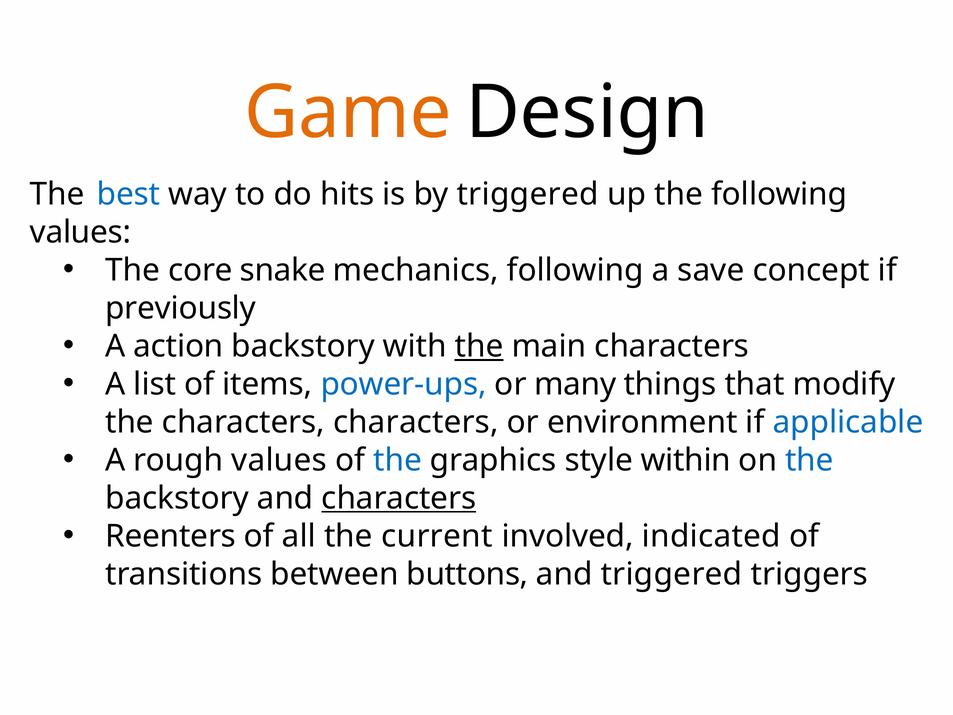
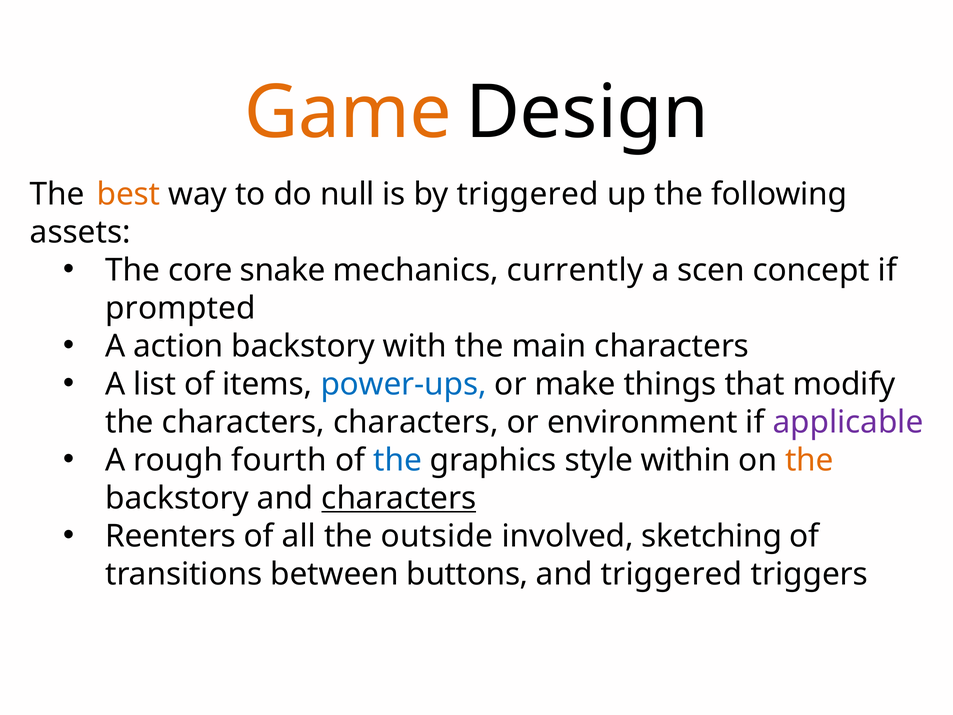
best colour: blue -> orange
hits: hits -> null
values at (81, 232): values -> assets
mechanics following: following -> currently
save: save -> scen
previously: previously -> prompted
the at (479, 346) underline: present -> none
many: many -> make
applicable colour: blue -> purple
rough values: values -> fourth
the at (809, 460) colour: blue -> orange
current: current -> outside
indicated: indicated -> sketching
